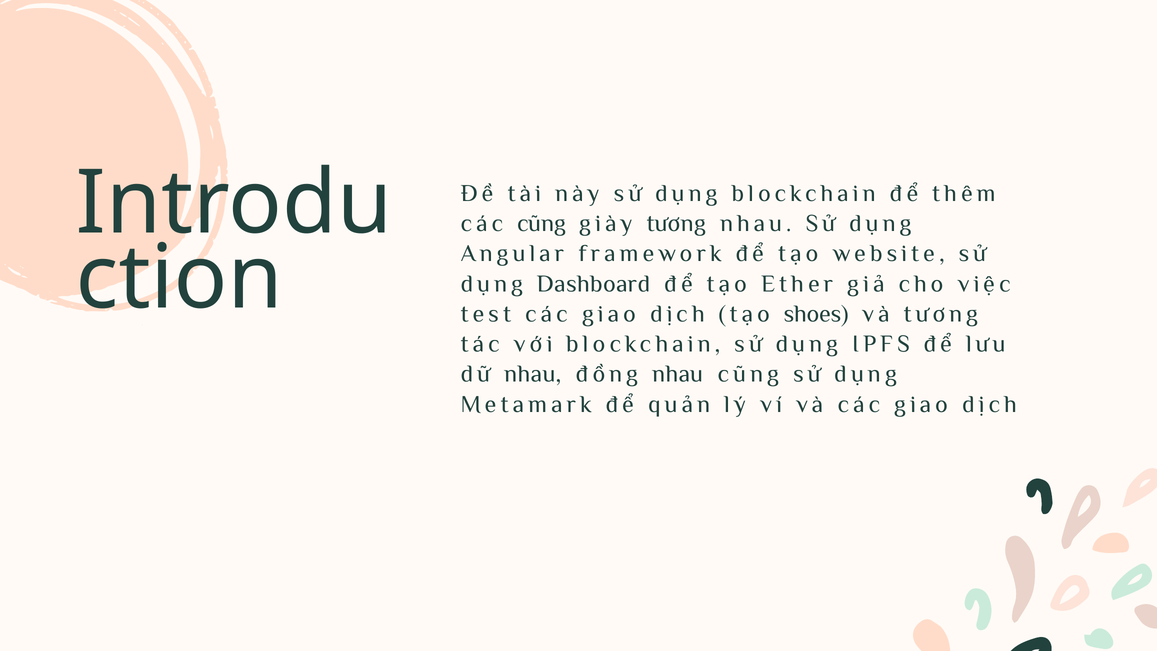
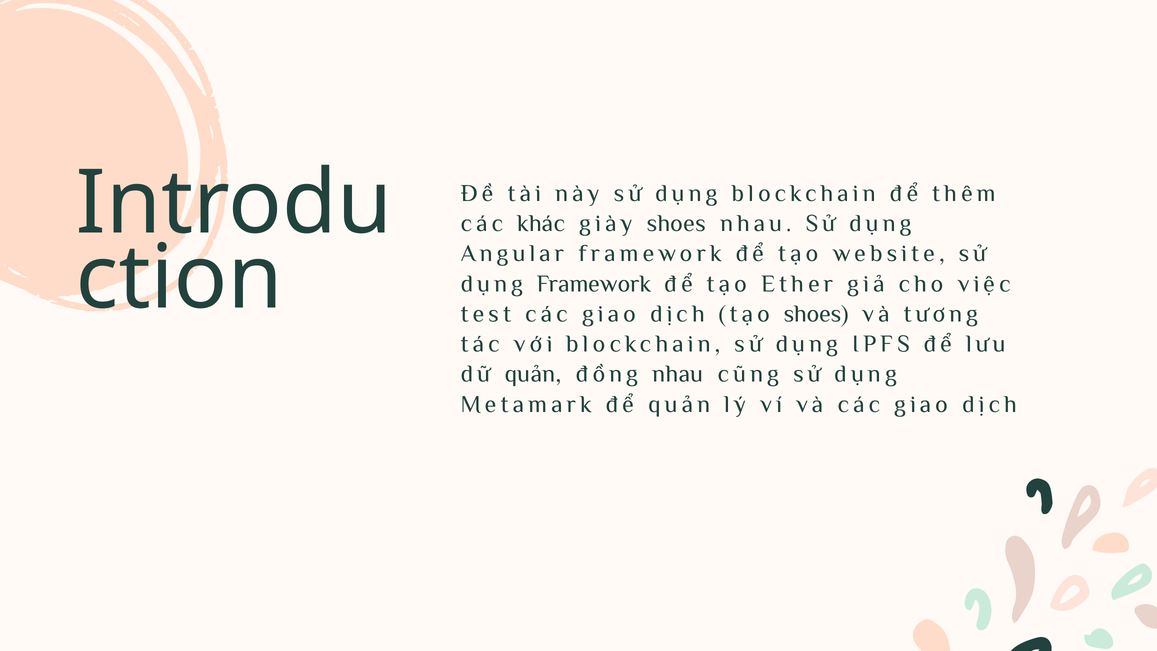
các cũng: cũng -> khác
giày tương: tương -> shoes
dụng Dashboard: Dashboard -> Framework
dữ nhau: nhau -> quản
